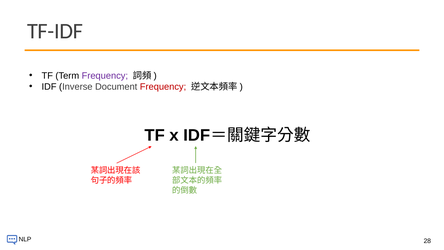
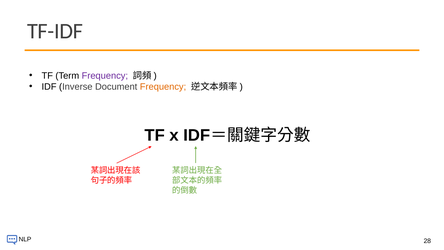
Frequency at (163, 87) colour: red -> orange
